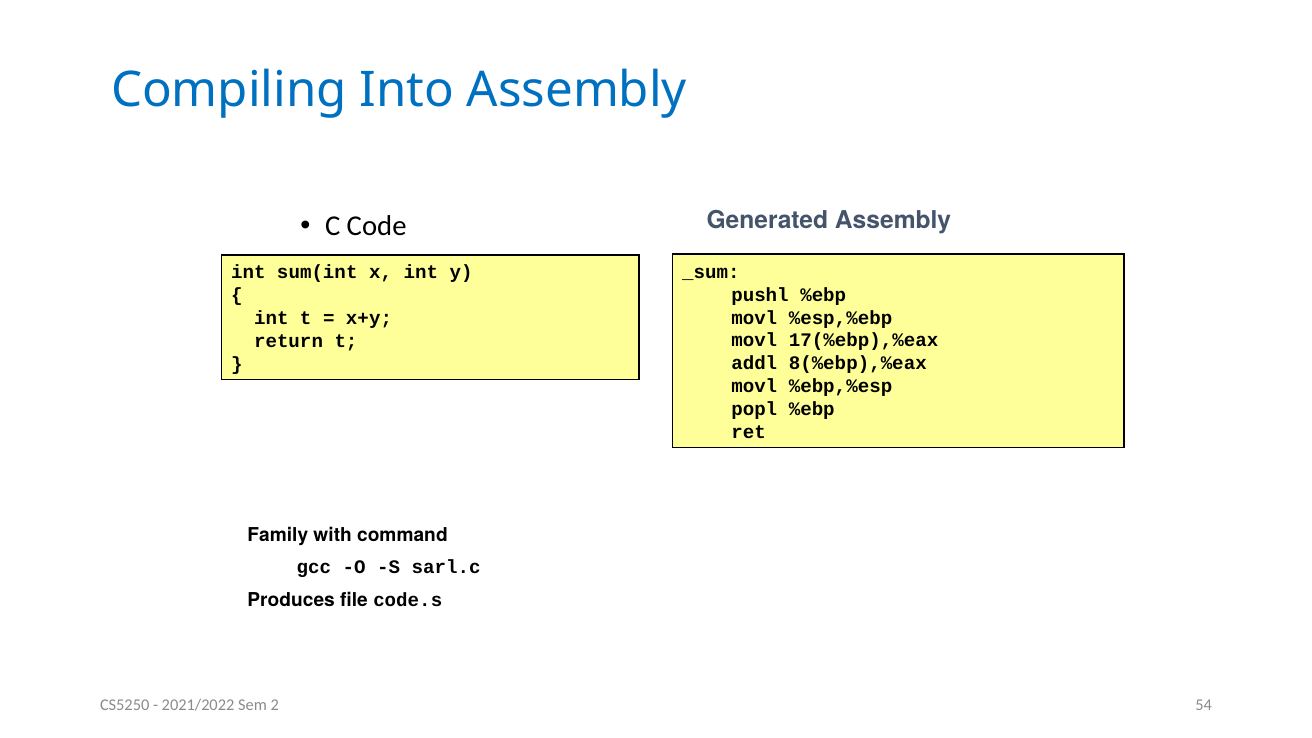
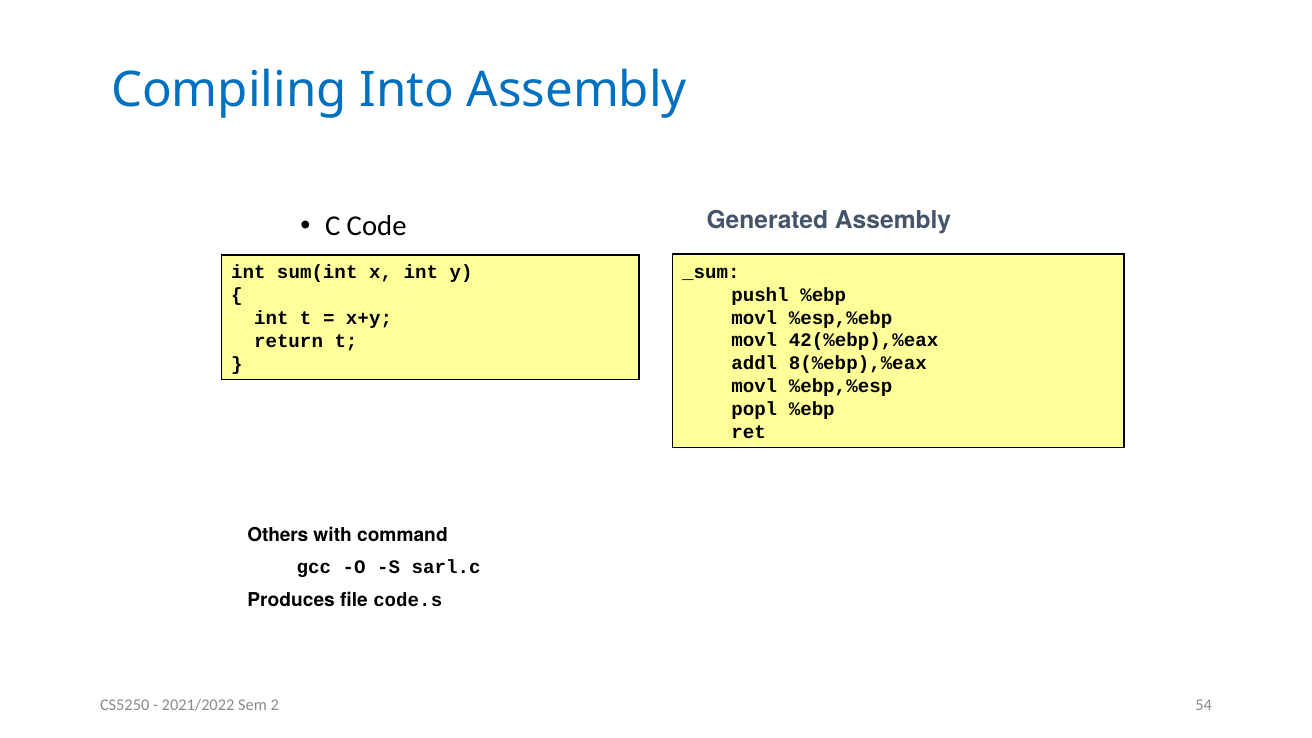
17(%ebp),%eax: 17(%ebp),%eax -> 42(%ebp),%eax
Family: Family -> Others
